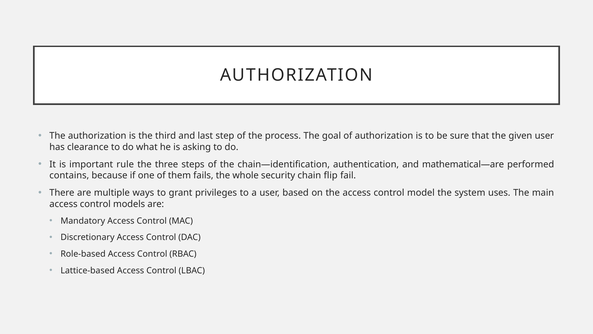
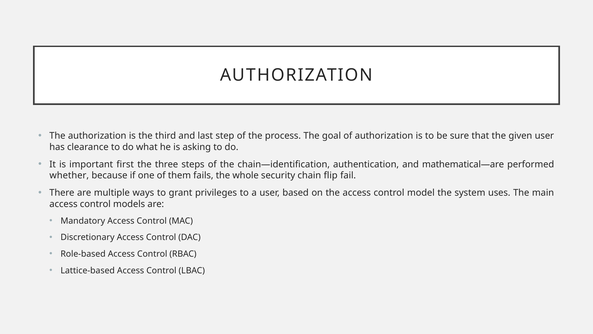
rule: rule -> first
contains: contains -> whether
